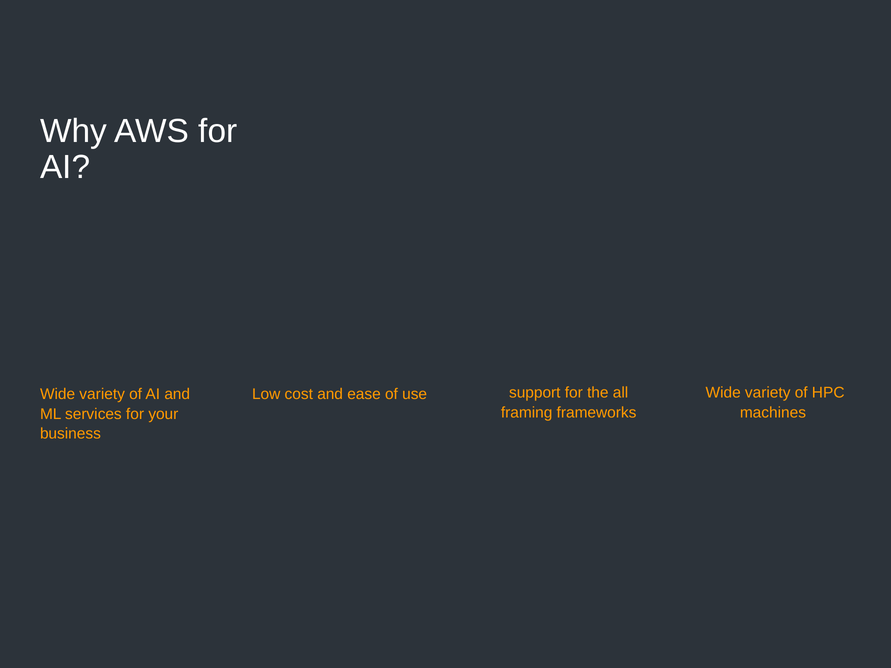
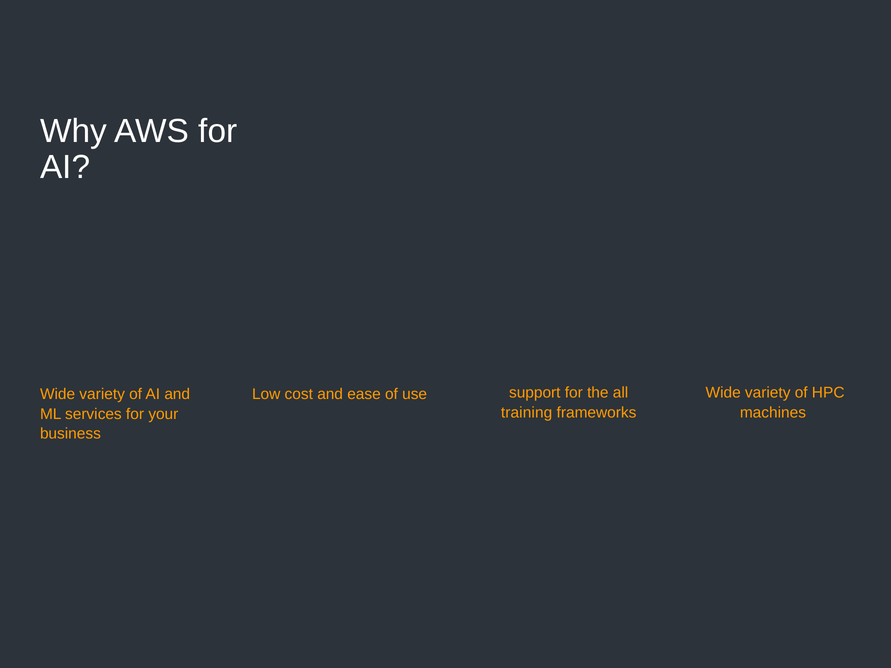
framing: framing -> training
